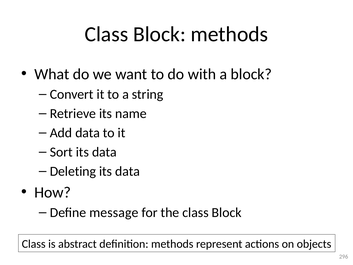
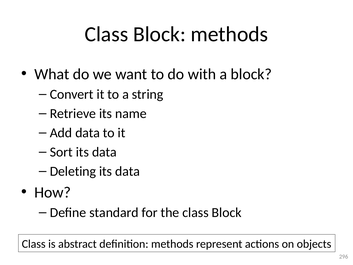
message: message -> standard
